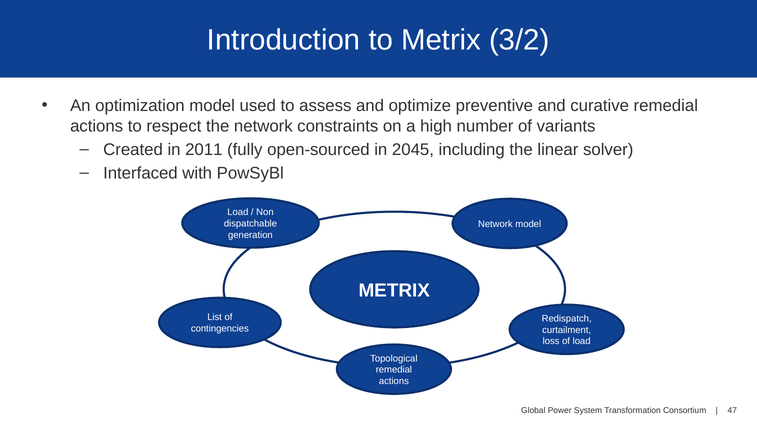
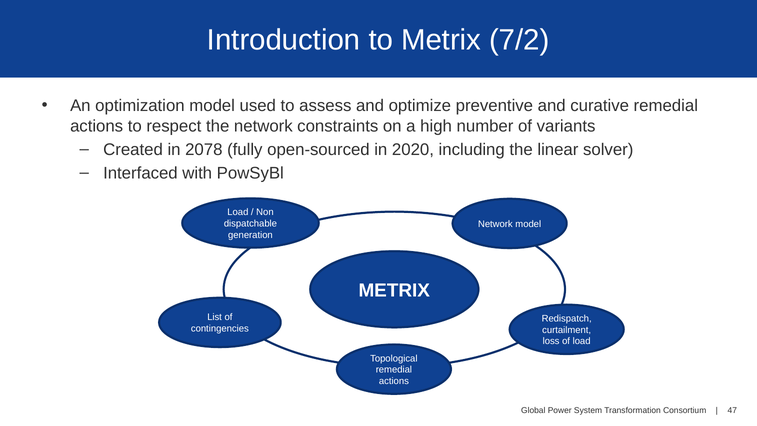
3/2: 3/2 -> 7/2
2011: 2011 -> 2078
2045: 2045 -> 2020
